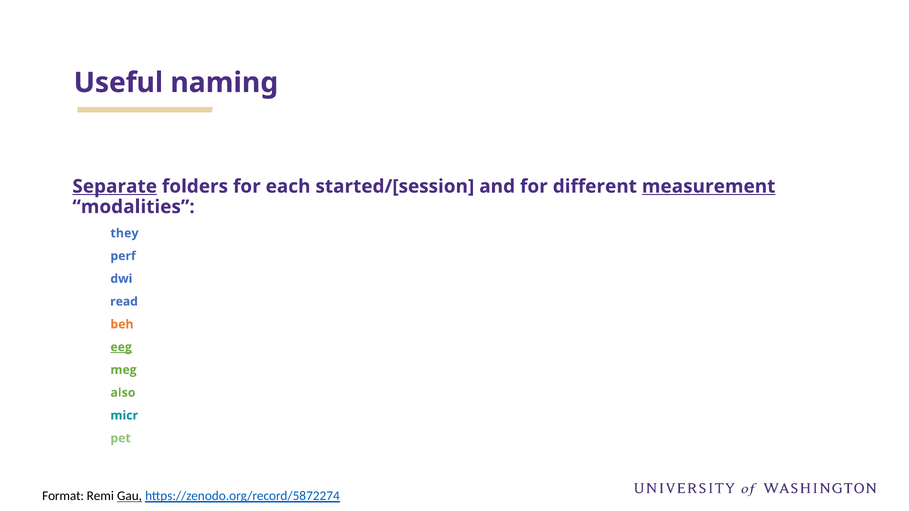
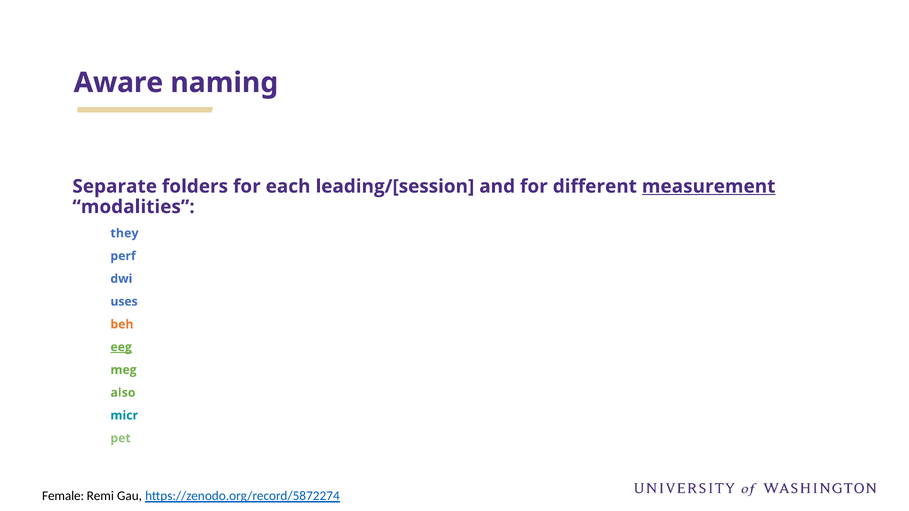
Useful: Useful -> Aware
Separate underline: present -> none
started/[session: started/[session -> leading/[session
read: read -> uses
Format: Format -> Female
Gau underline: present -> none
